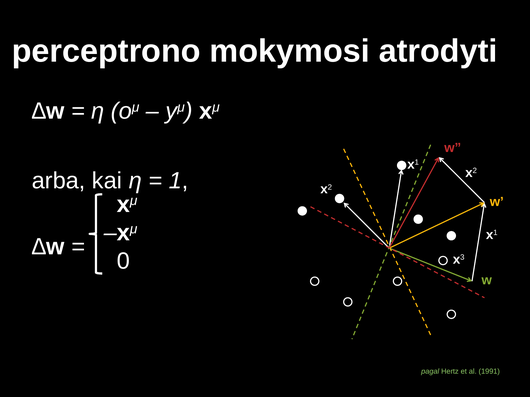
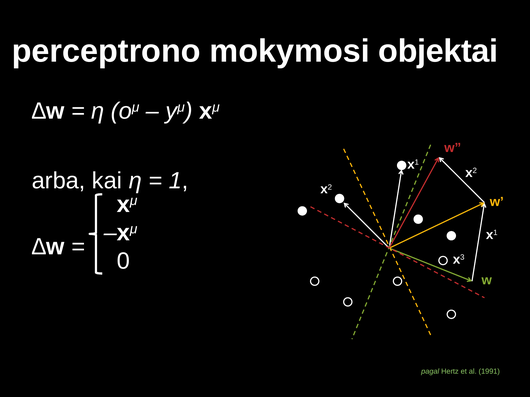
atrodyti: atrodyti -> objektai
